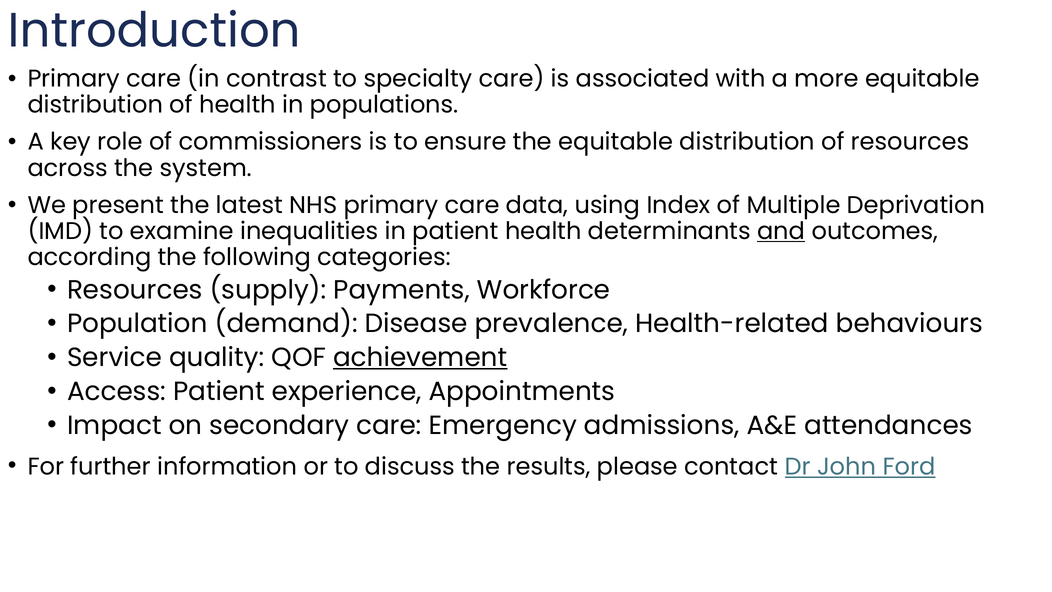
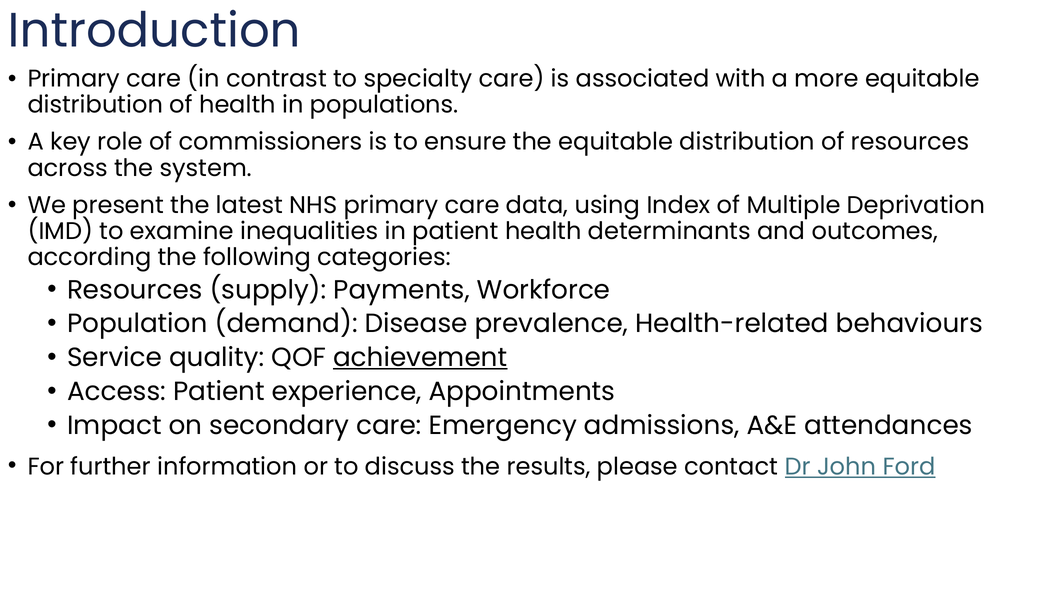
and underline: present -> none
